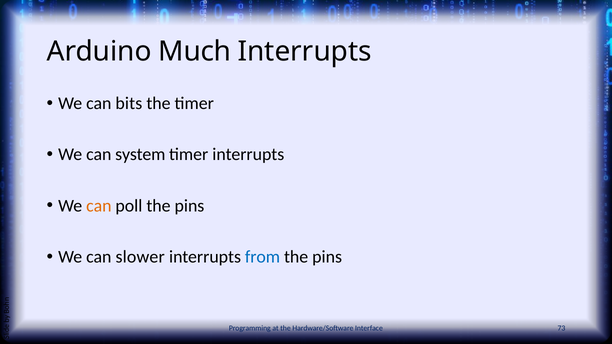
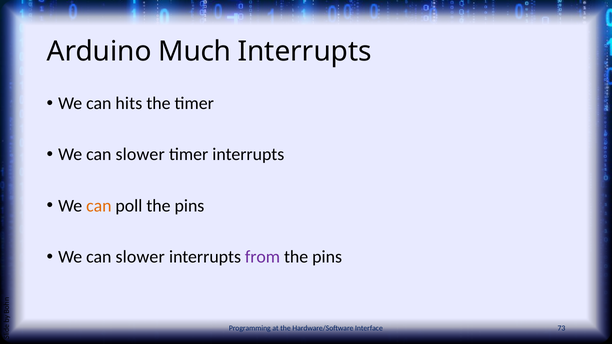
bits: bits -> hits
system at (140, 155): system -> slower
from colour: blue -> purple
